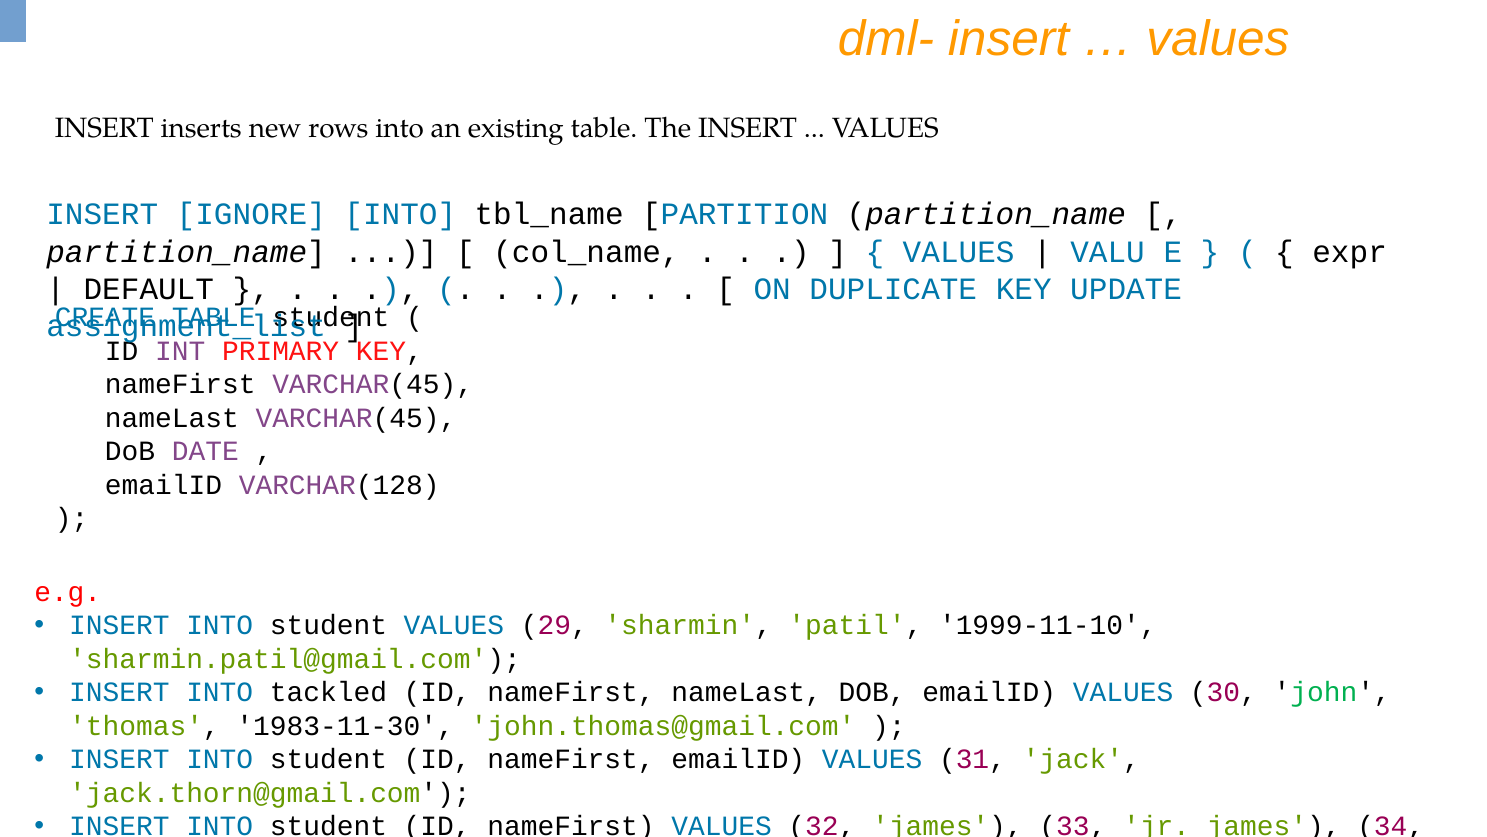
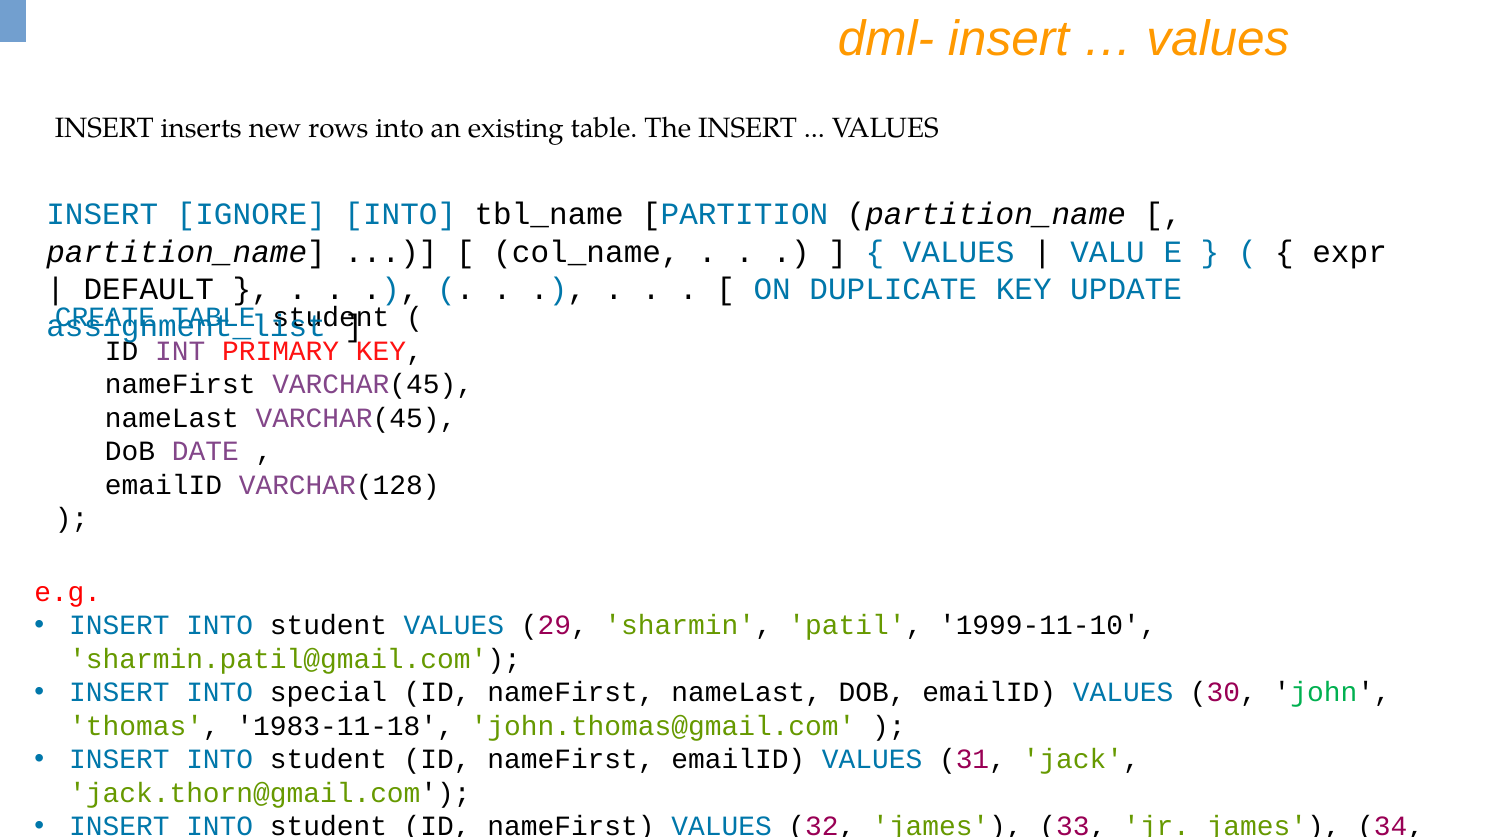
tackled: tackled -> special
1983-11-30: 1983-11-30 -> 1983-11-18
